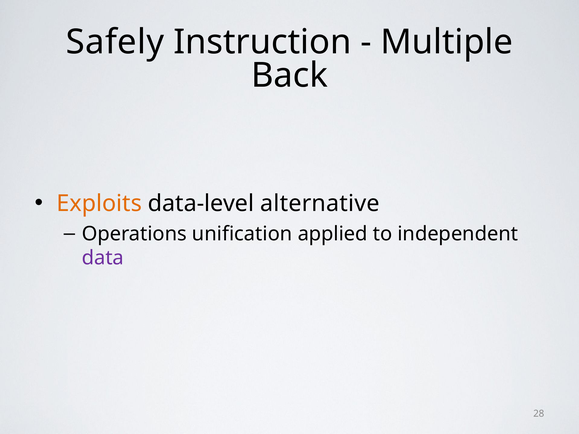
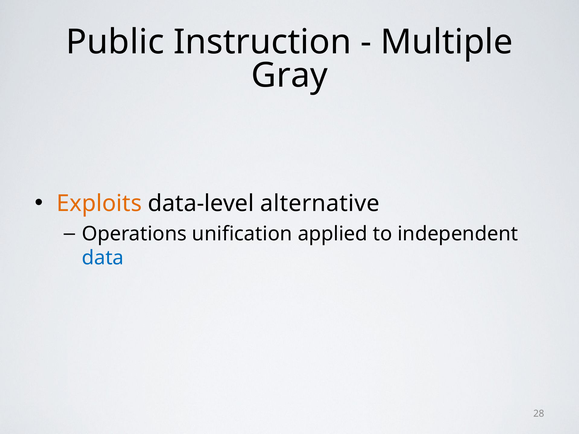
Safely: Safely -> Public
Back: Back -> Gray
data colour: purple -> blue
